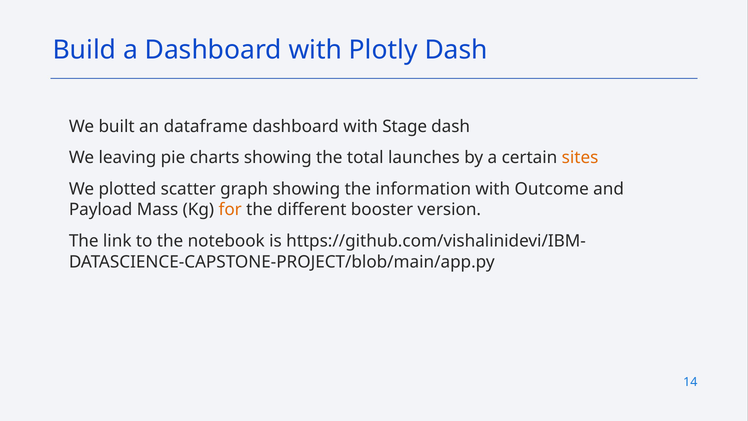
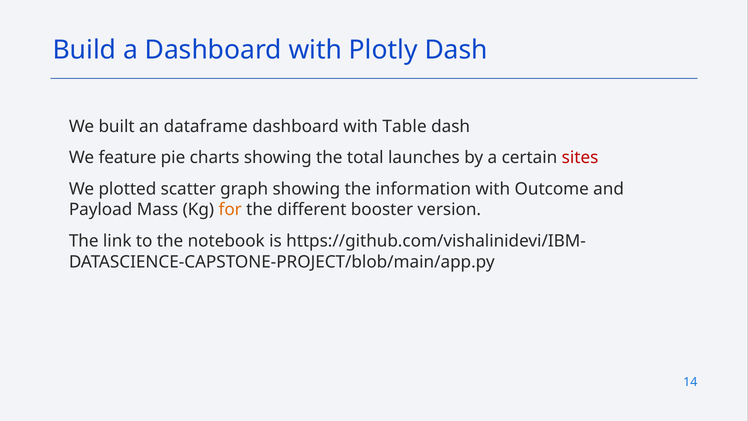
Stage: Stage -> Table
leaving: leaving -> feature
sites colour: orange -> red
